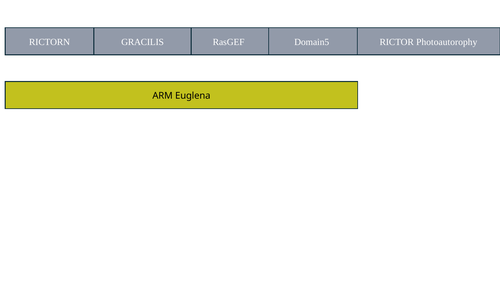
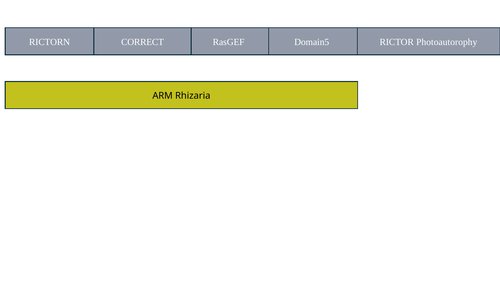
GRACILIS: GRACILIS -> CORRECT
Euglena: Euglena -> Rhizaria
